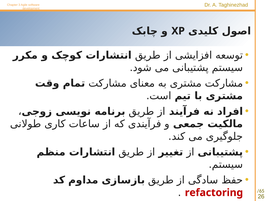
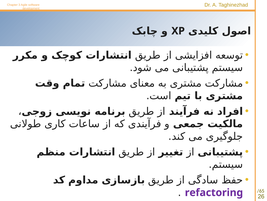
refactoring colour: red -> purple
